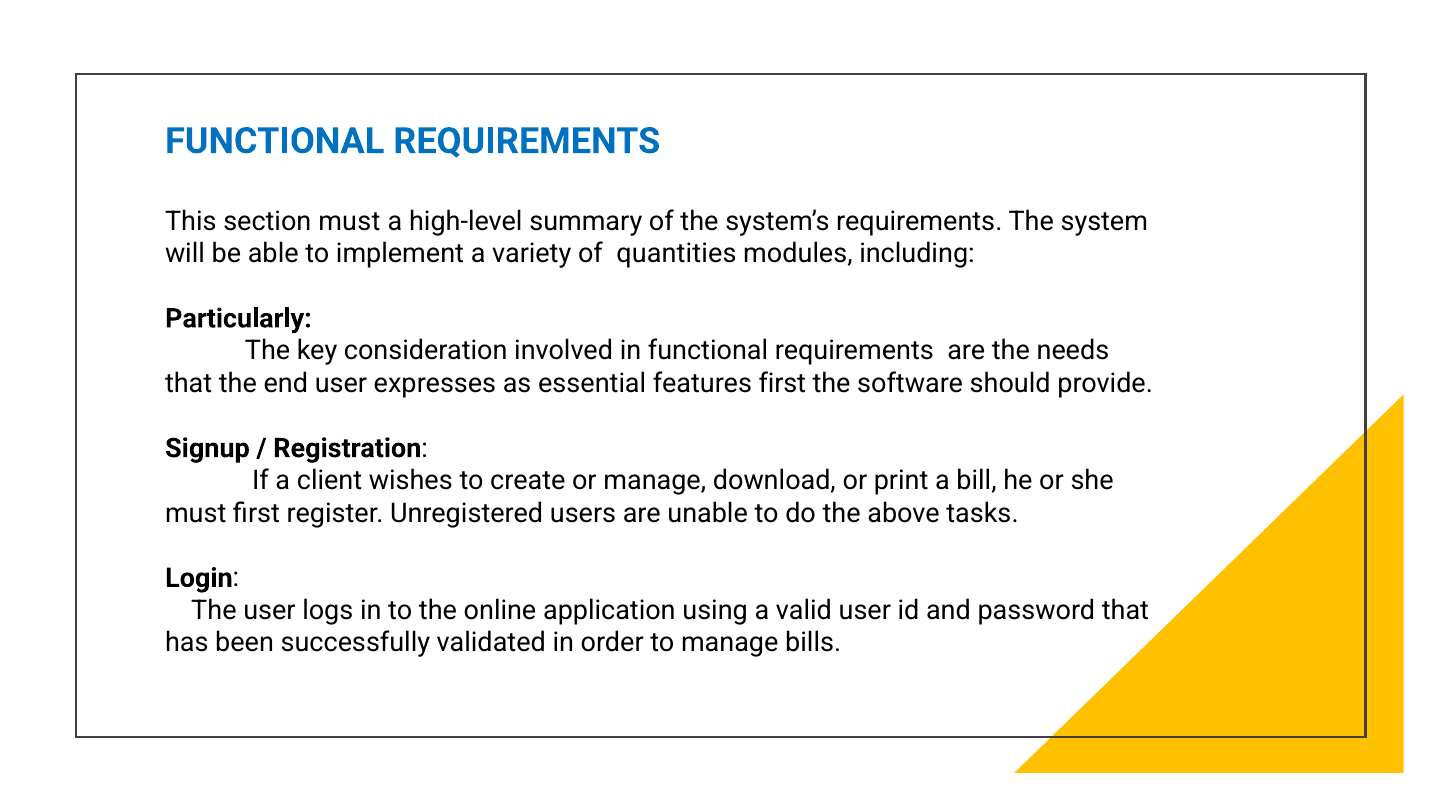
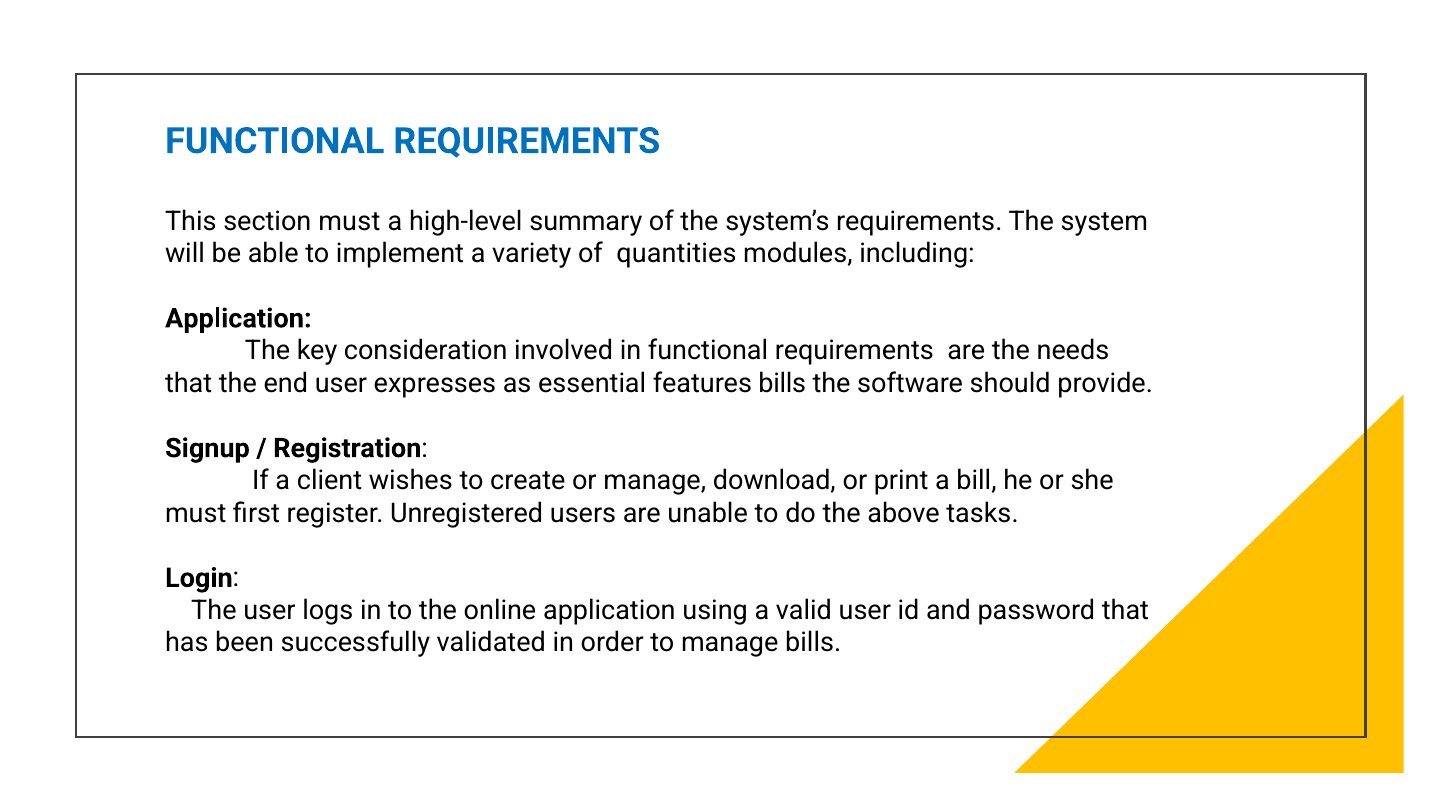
Particularly at (238, 319): Particularly -> Application
features first: first -> bills
